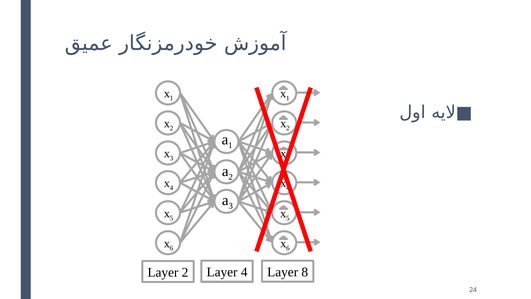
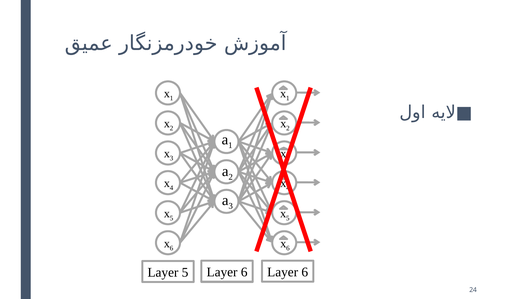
8 at (305, 272): 8 -> 6
Layer 2: 2 -> 5
4 at (244, 272): 4 -> 6
